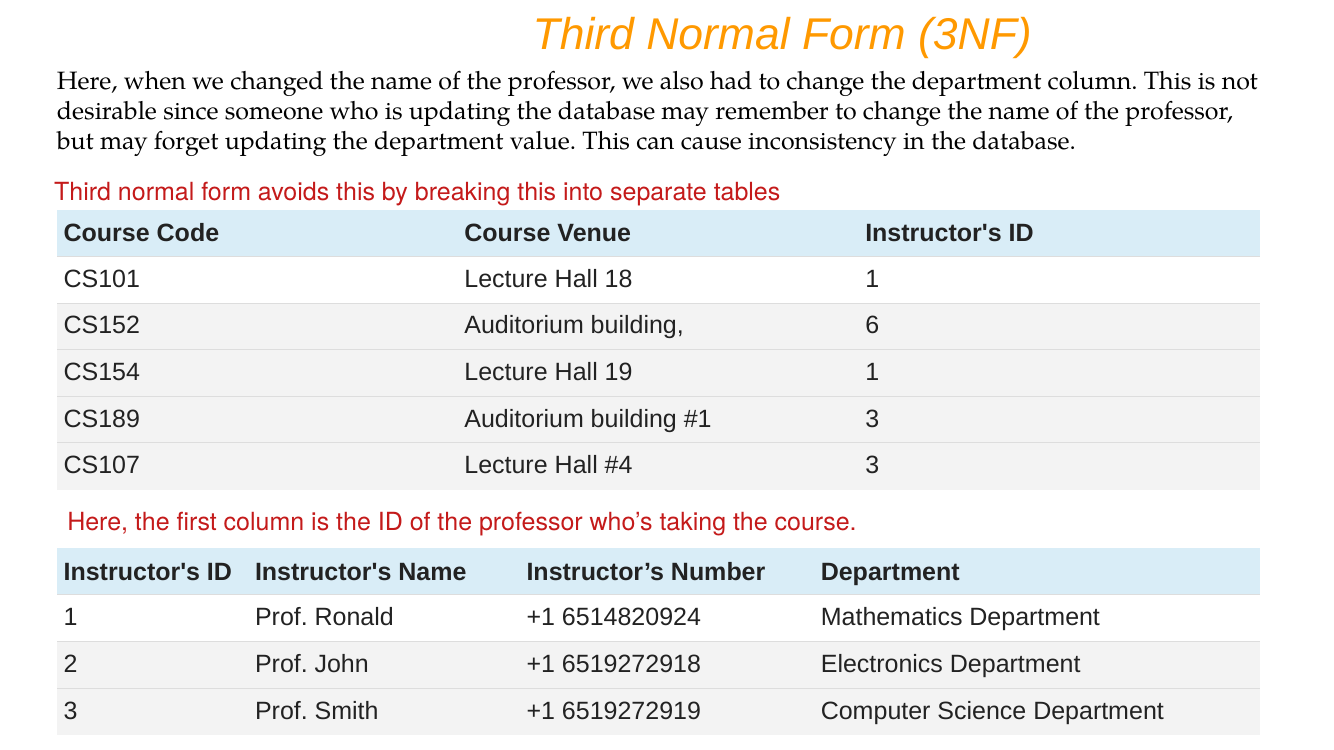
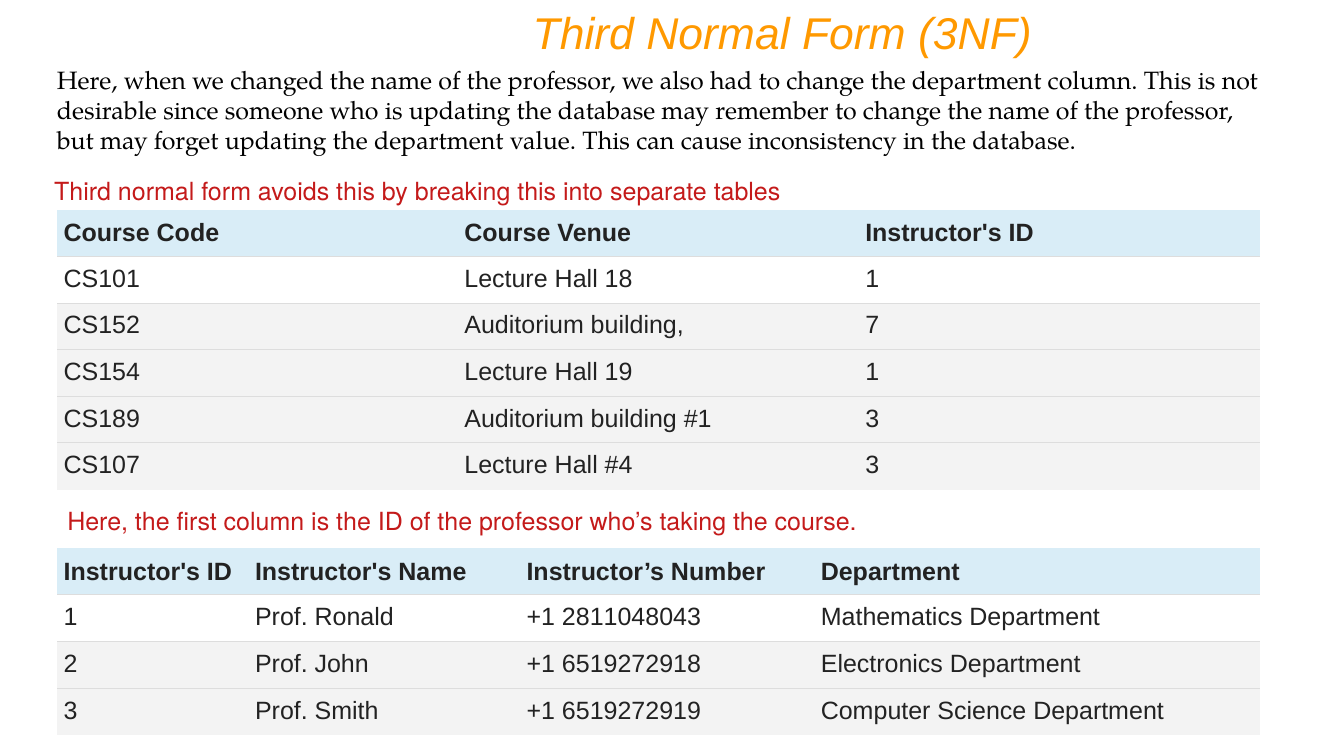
6: 6 -> 7
6514820924: 6514820924 -> 2811048043
